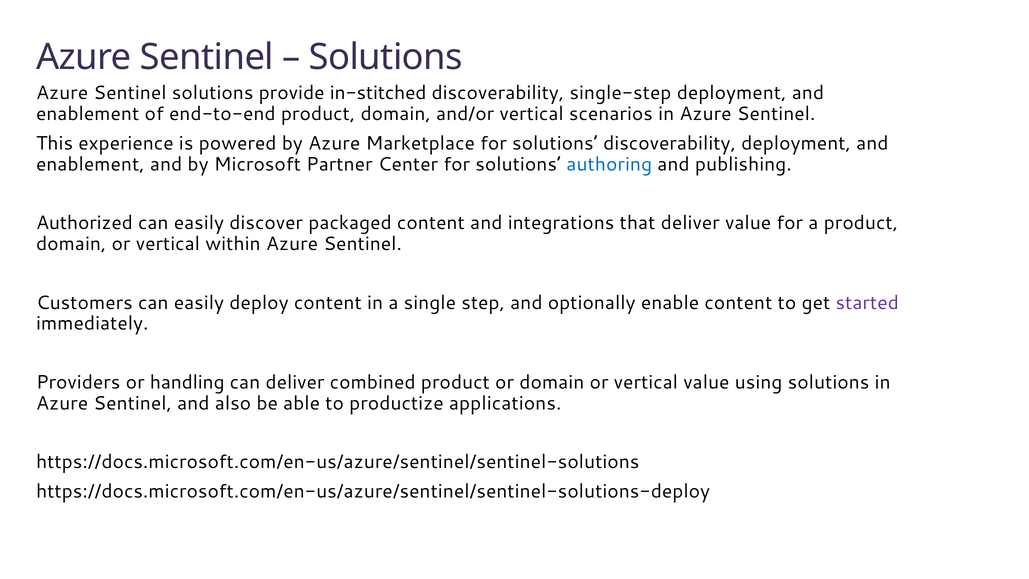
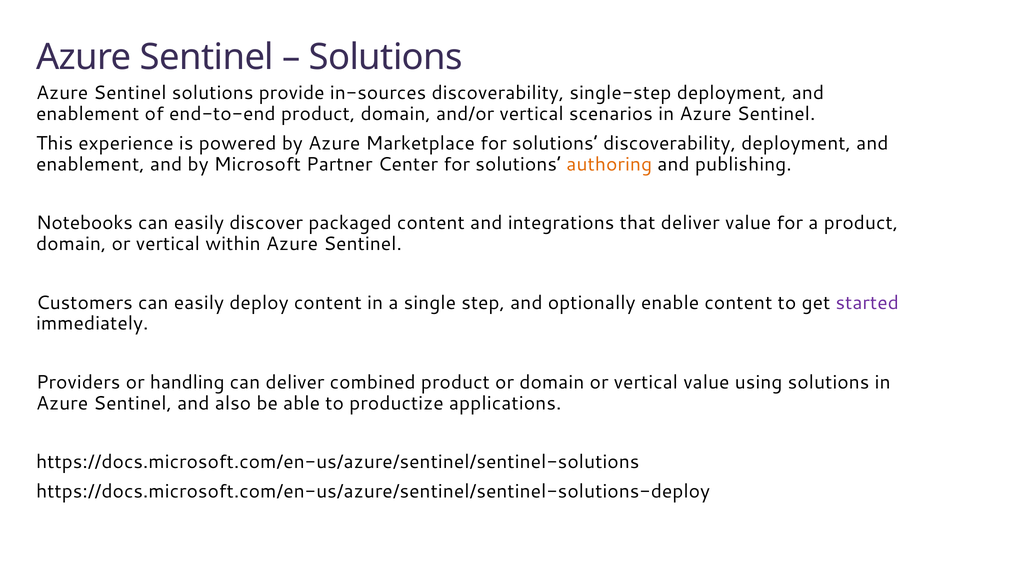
in-stitched: in-stitched -> in-sources
authoring colour: blue -> orange
Authorized: Authorized -> Notebooks
